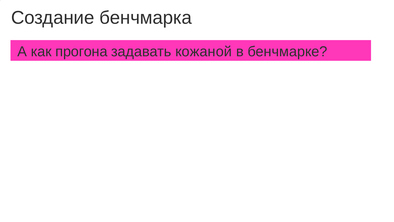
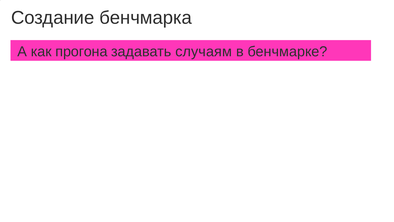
кожаной: кожаной -> случаям
